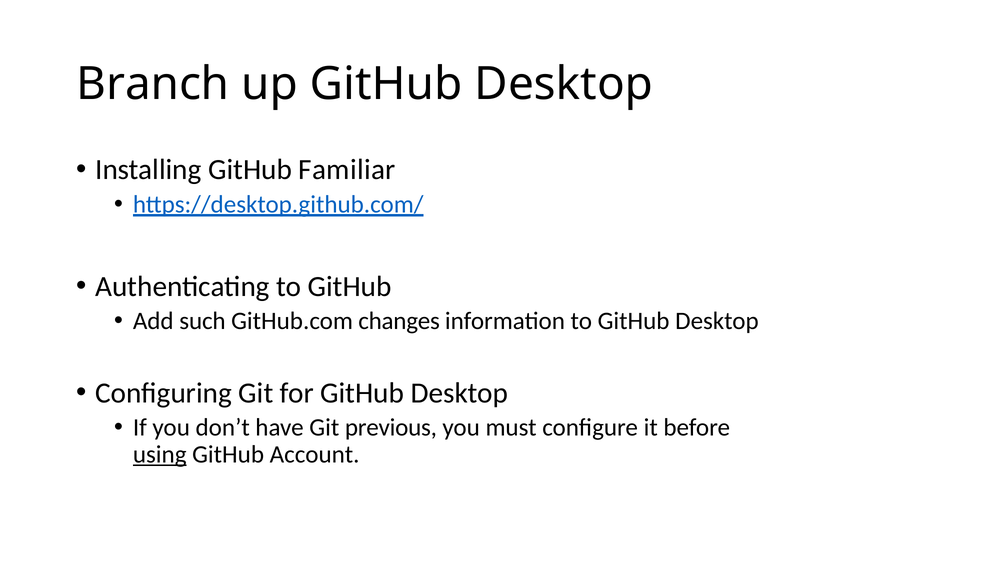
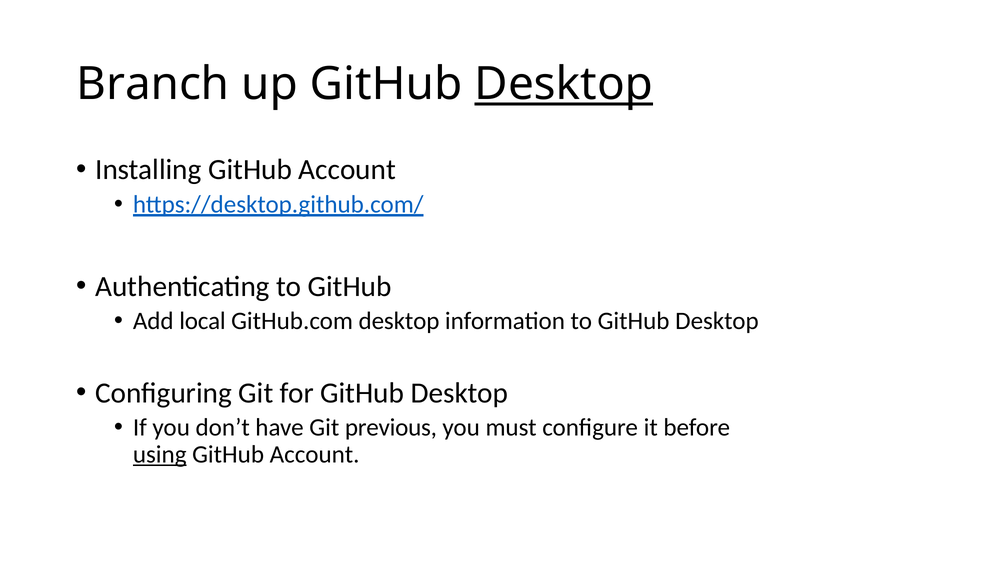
Desktop at (564, 84) underline: none -> present
Installing GitHub Familiar: Familiar -> Account
such: such -> local
GitHub.com changes: changes -> desktop
